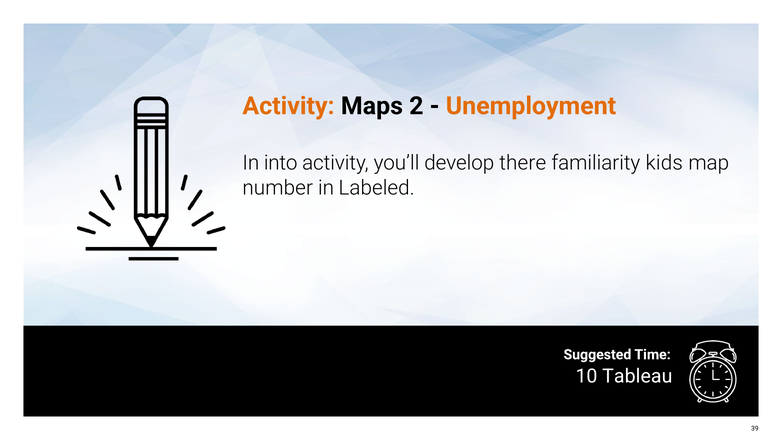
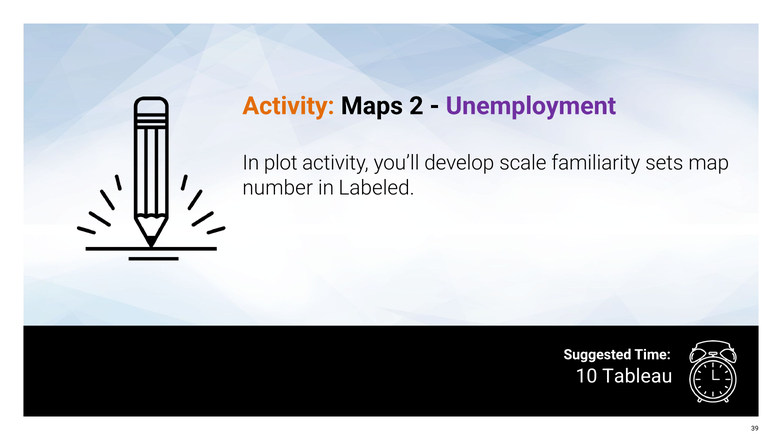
Unemployment colour: orange -> purple
into: into -> plot
there: there -> scale
kids: kids -> sets
